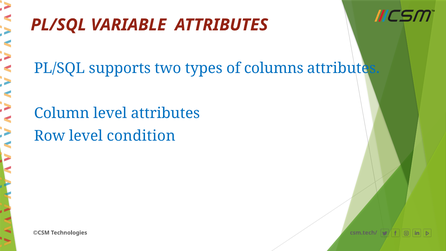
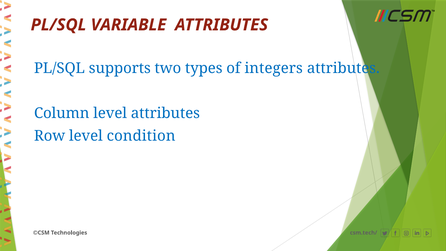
columns: columns -> integers
